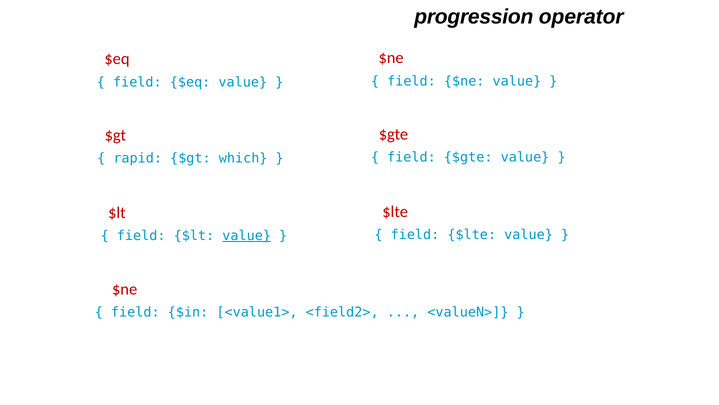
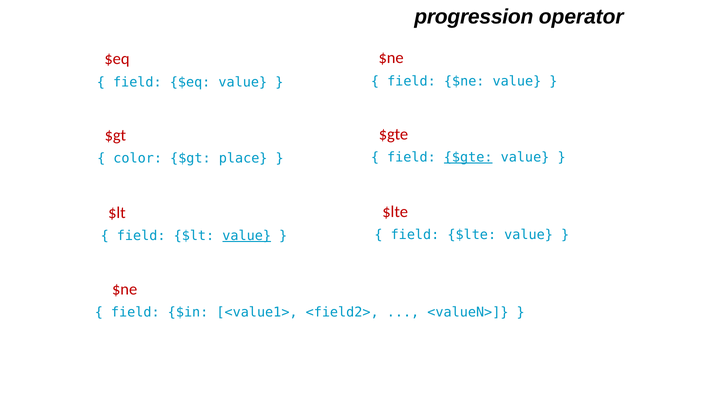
$gte at (468, 157) underline: none -> present
rapid: rapid -> color
which: which -> place
